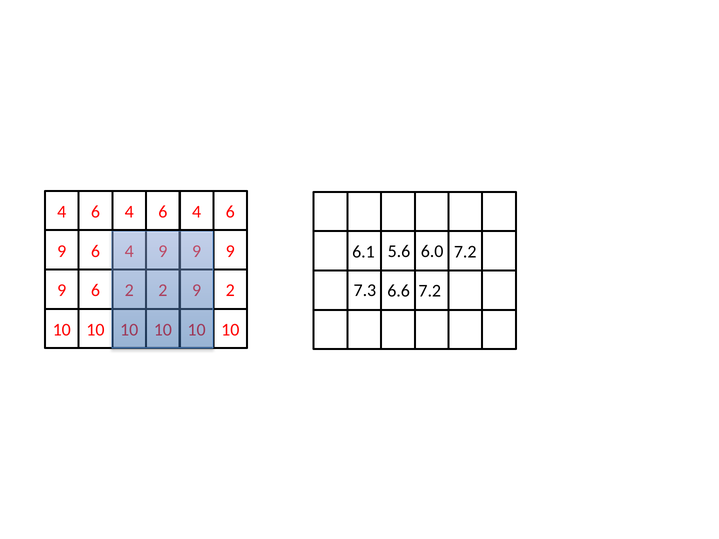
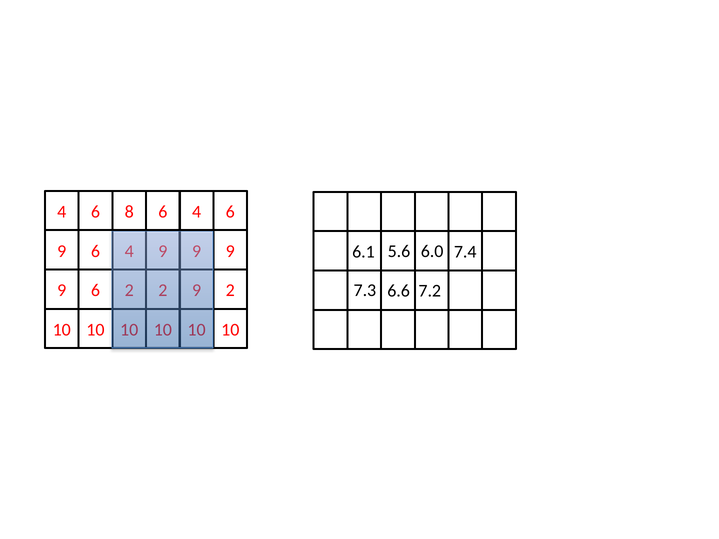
4 at (129, 212): 4 -> 8
6.0 7.2: 7.2 -> 7.4
